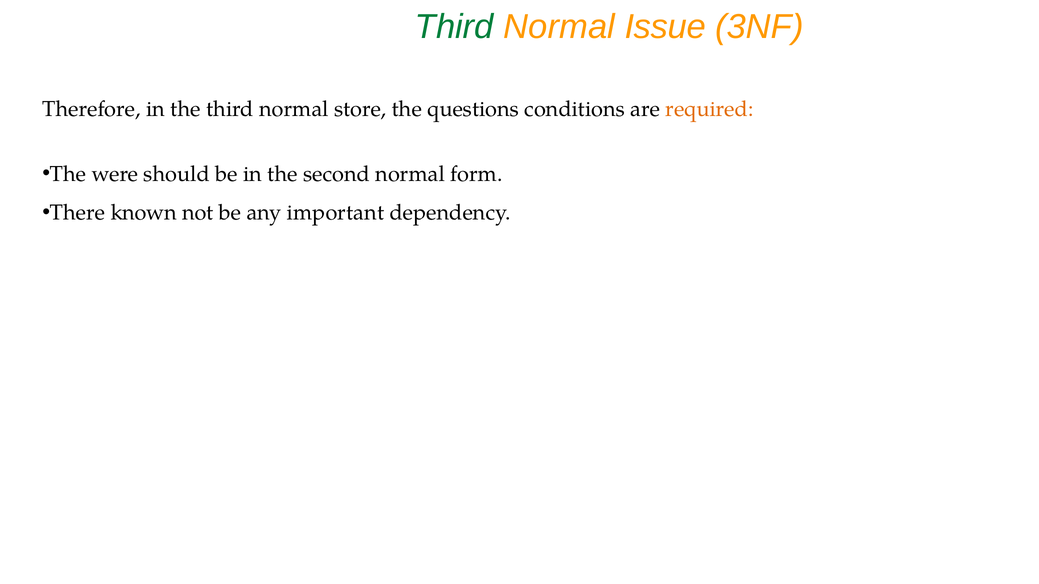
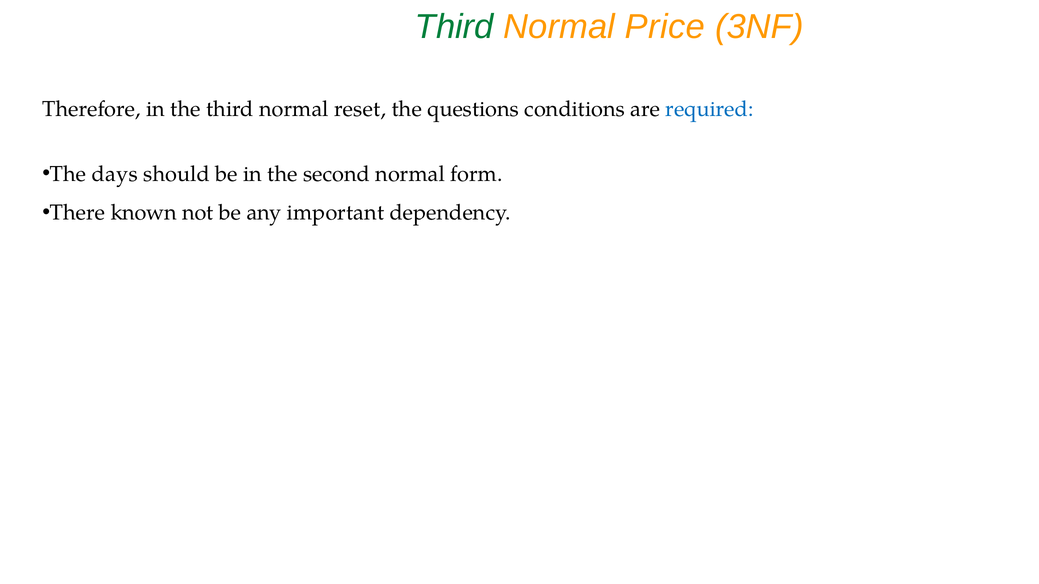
Issue: Issue -> Price
store: store -> reset
required colour: orange -> blue
were: were -> days
